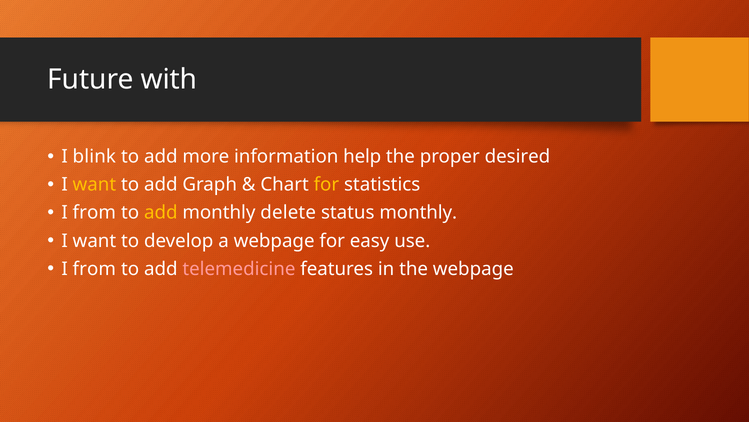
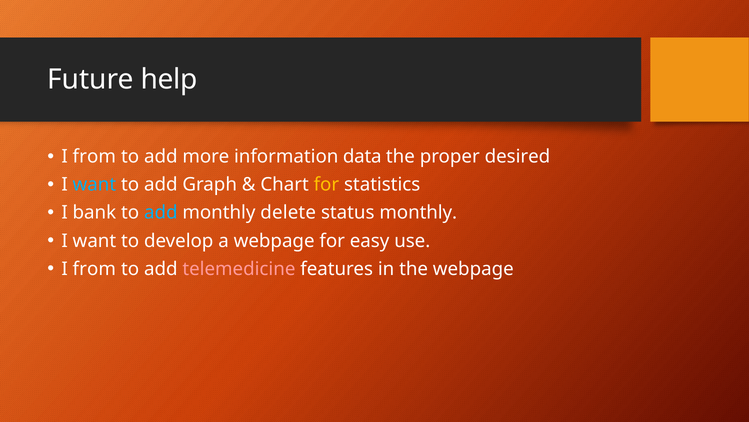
with: with -> help
blink at (94, 156): blink -> from
help: help -> data
want at (94, 184) colour: yellow -> light blue
from at (94, 212): from -> bank
add at (161, 212) colour: yellow -> light blue
